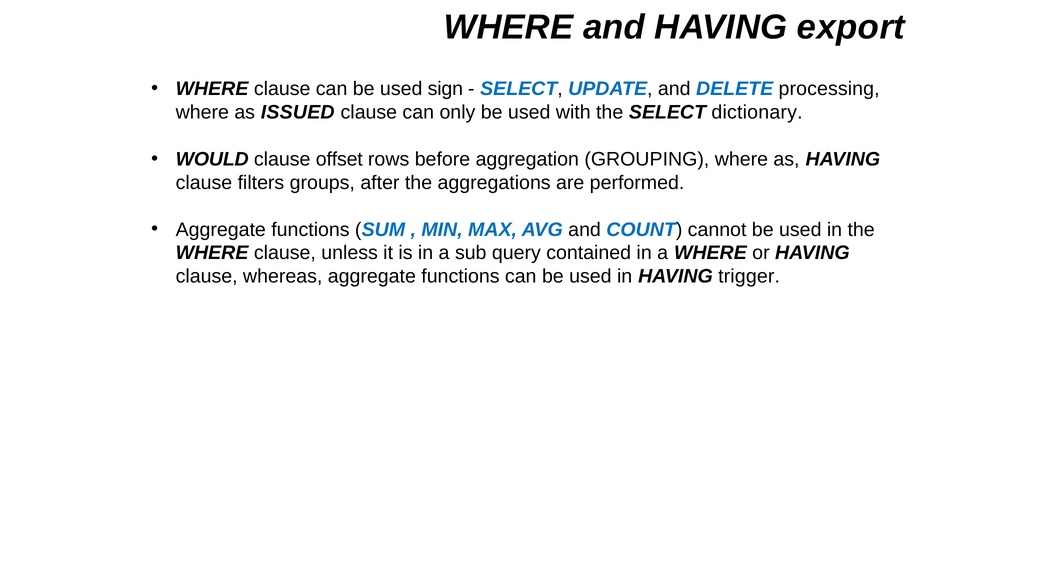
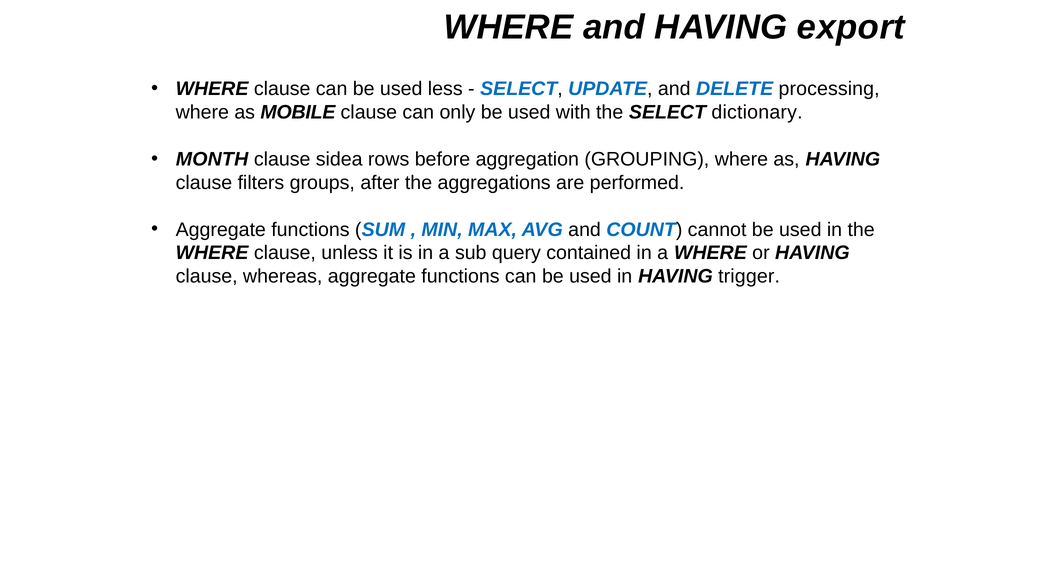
sign: sign -> less
ISSUED: ISSUED -> MOBILE
WOULD: WOULD -> MONTH
offset: offset -> sidea
